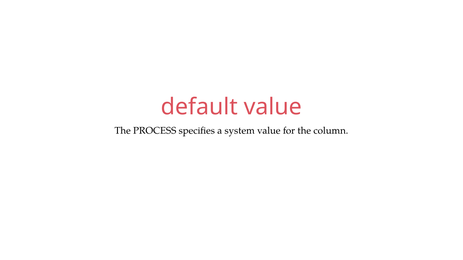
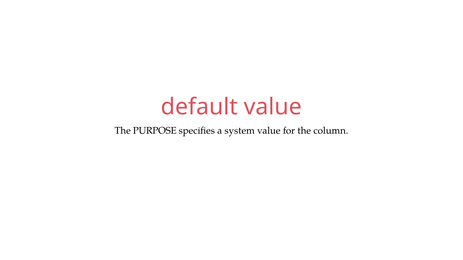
PROCESS: PROCESS -> PURPOSE
